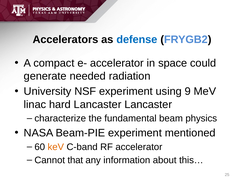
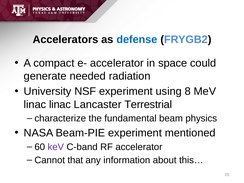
9: 9 -> 8
linac hard: hard -> linac
Lancaster Lancaster: Lancaster -> Terrestrial
keV colour: orange -> purple
